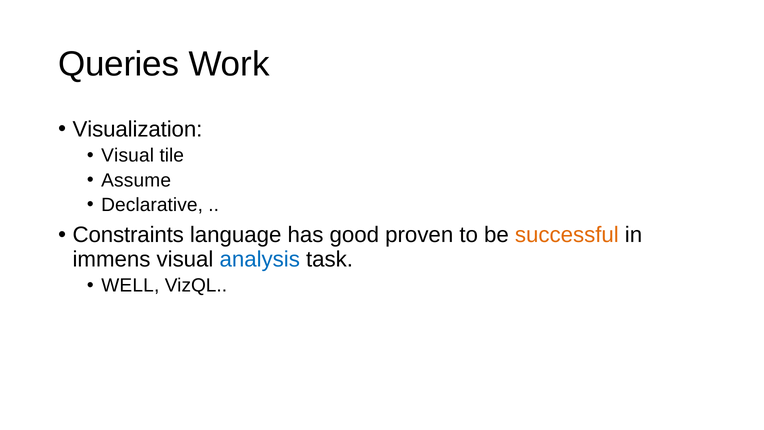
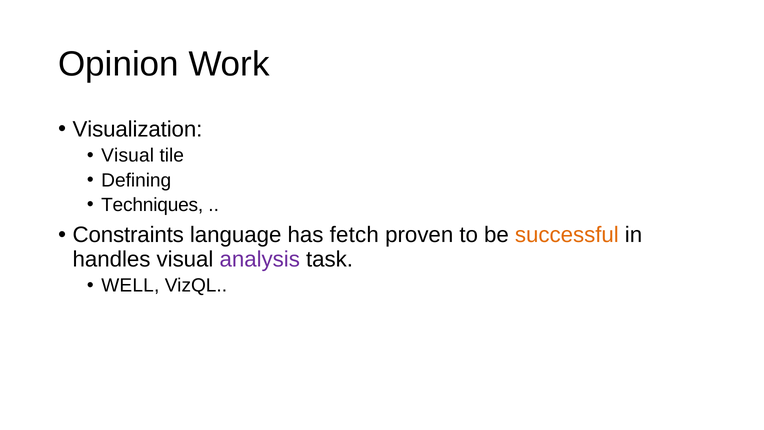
Queries: Queries -> Opinion
Assume: Assume -> Defining
Declarative: Declarative -> Techniques
good: good -> fetch
immens: immens -> handles
analysis colour: blue -> purple
